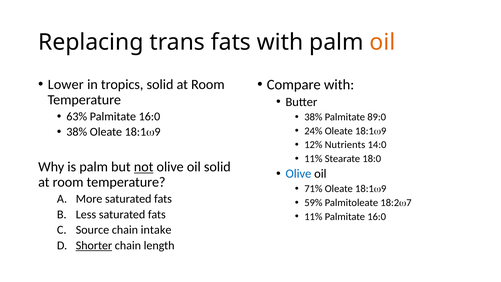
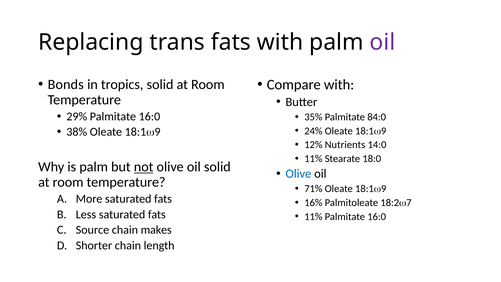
oil at (383, 42) colour: orange -> purple
Lower: Lower -> Bonds
63%: 63% -> 29%
38% at (313, 117): 38% -> 35%
89:0: 89:0 -> 84:0
59%: 59% -> 16%
intake: intake -> makes
Shorter underline: present -> none
